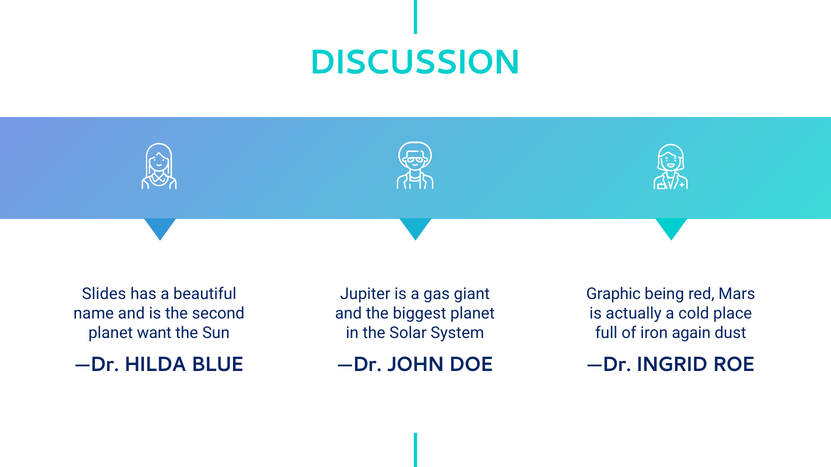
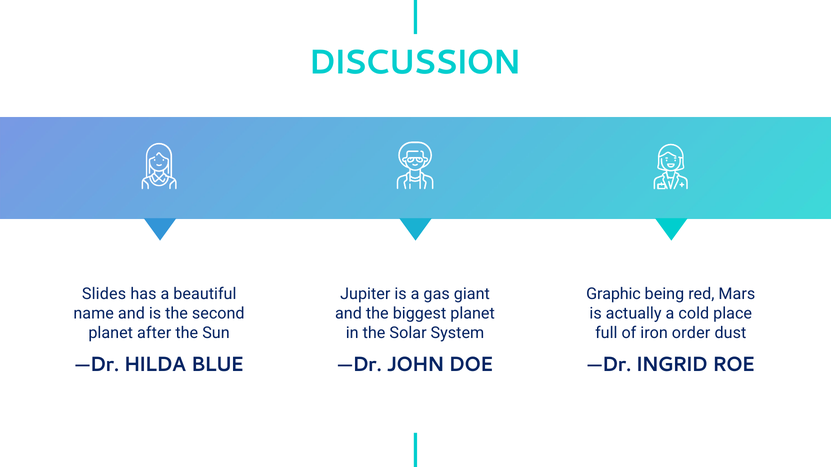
want: want -> after
again: again -> order
